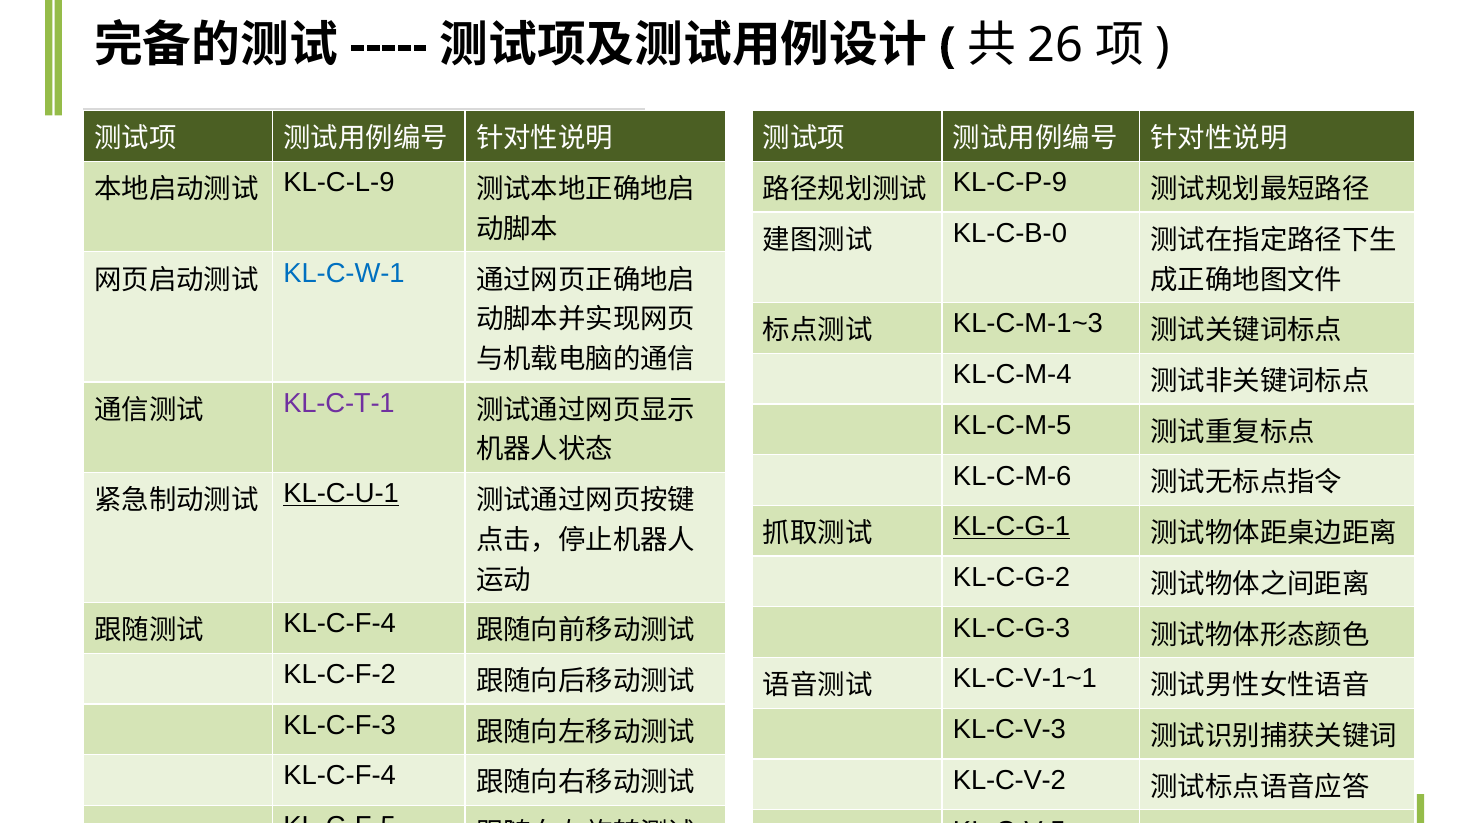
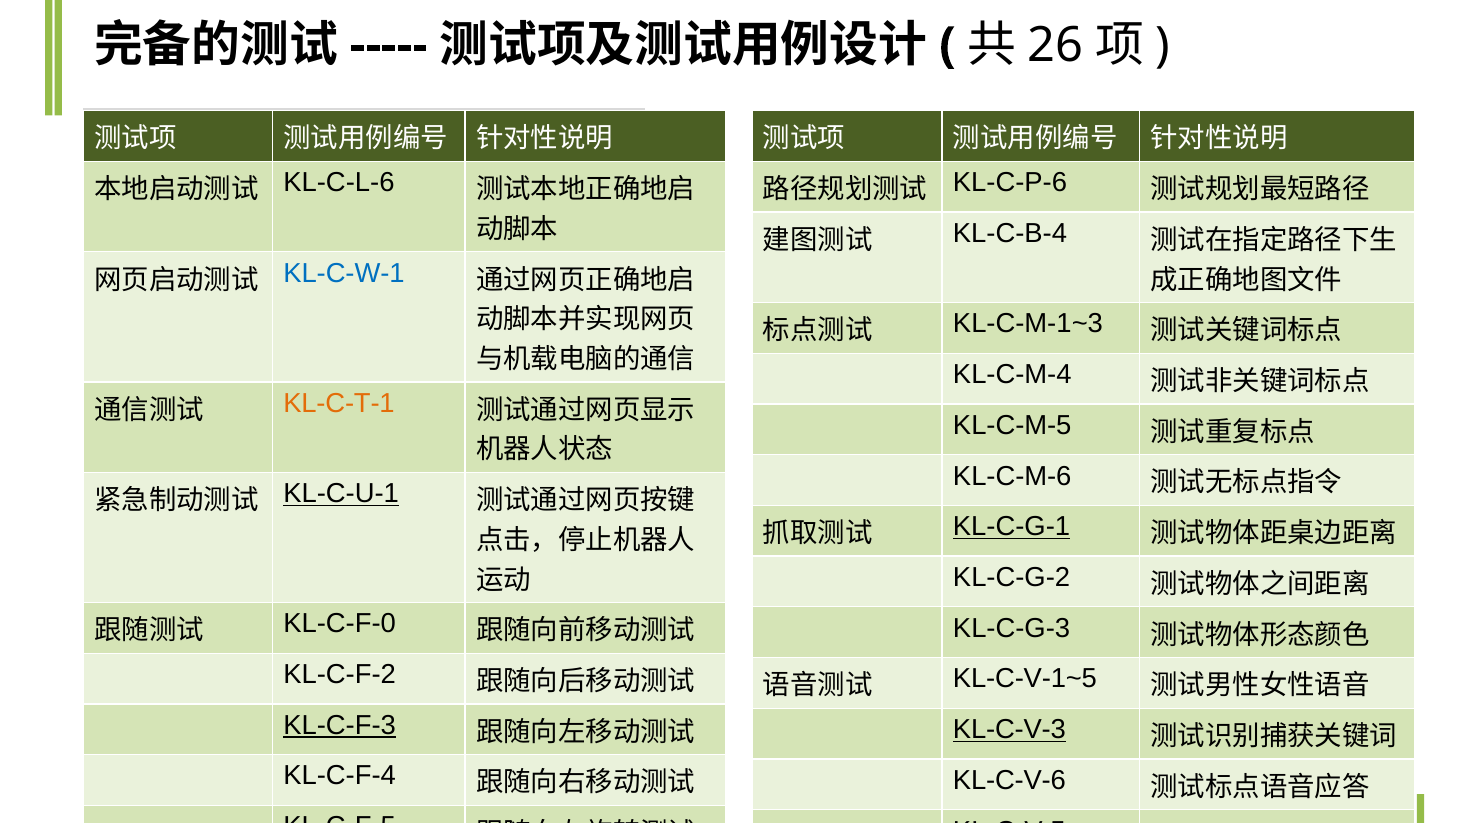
KL-C-L-9: KL-C-L-9 -> KL-C-L-6
KL-C-P-9: KL-C-P-9 -> KL-C-P-6
KL-C-B-0: KL-C-B-0 -> KL-C-B-4
KL-C-T-1 colour: purple -> orange
KL-C-F-4 at (340, 623): KL-C-F-4 -> KL-C-F-0
KL-C-V-1~1: KL-C-V-1~1 -> KL-C-V-1~5
KL-C-F-3 underline: none -> present
KL-C-V-3 underline: none -> present
KL-C-V-2: KL-C-V-2 -> KL-C-V-6
